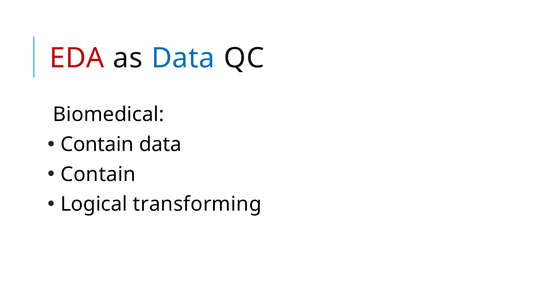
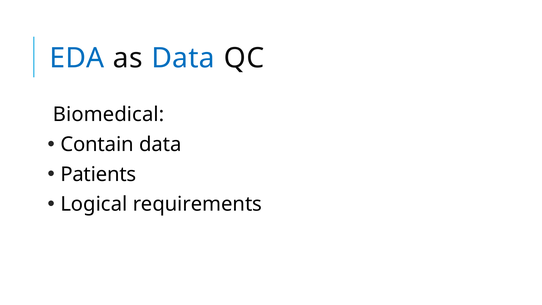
EDA colour: red -> blue
Contain at (98, 174): Contain -> Patients
transforming: transforming -> requirements
